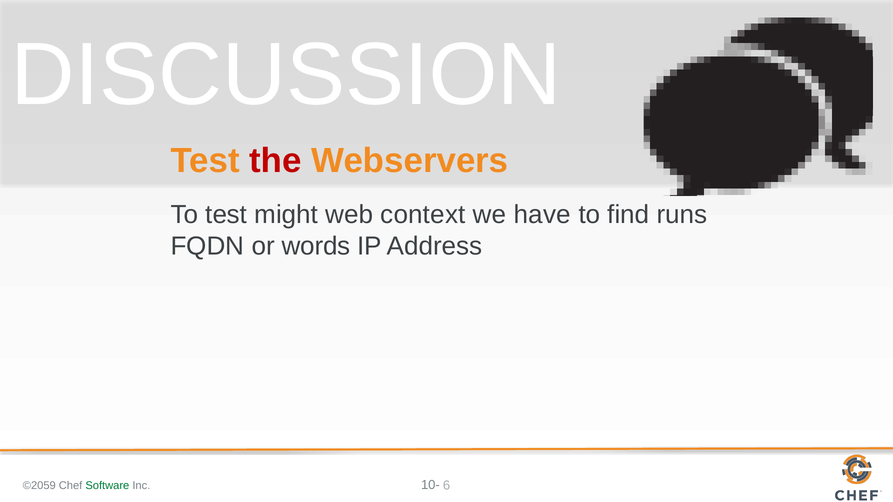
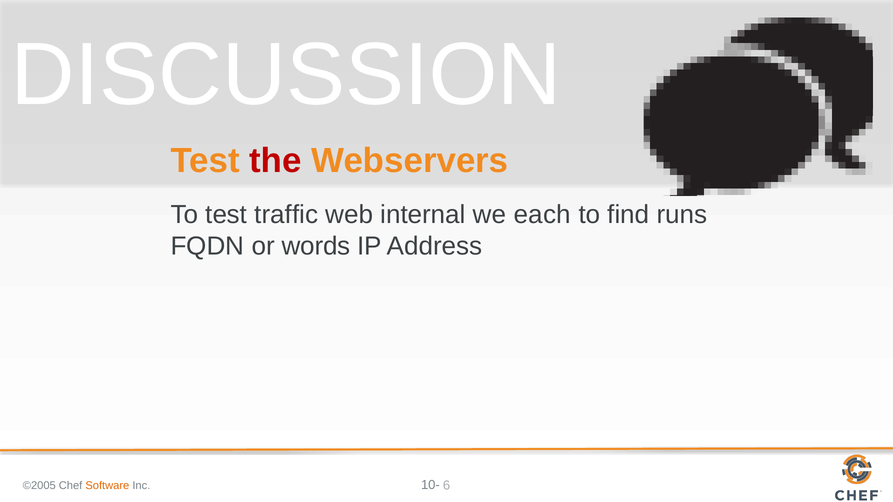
might: might -> traffic
context: context -> internal
have: have -> each
©2059: ©2059 -> ©2005
Software colour: green -> orange
